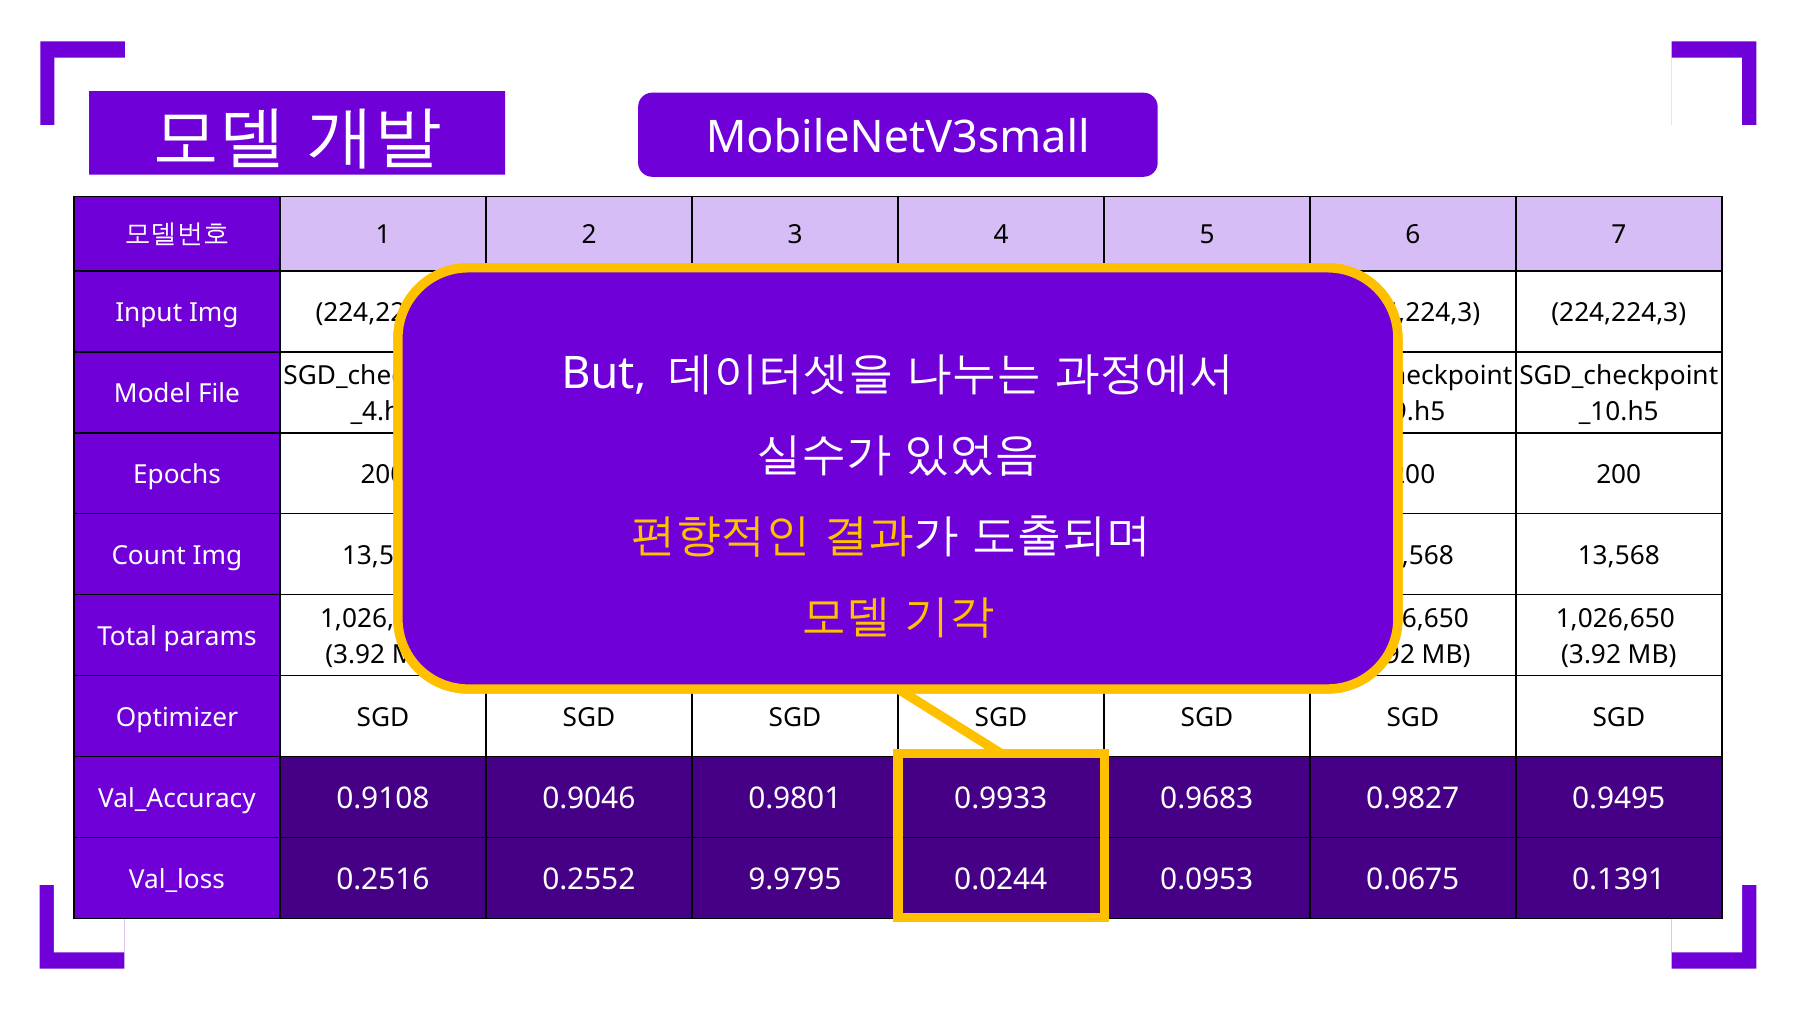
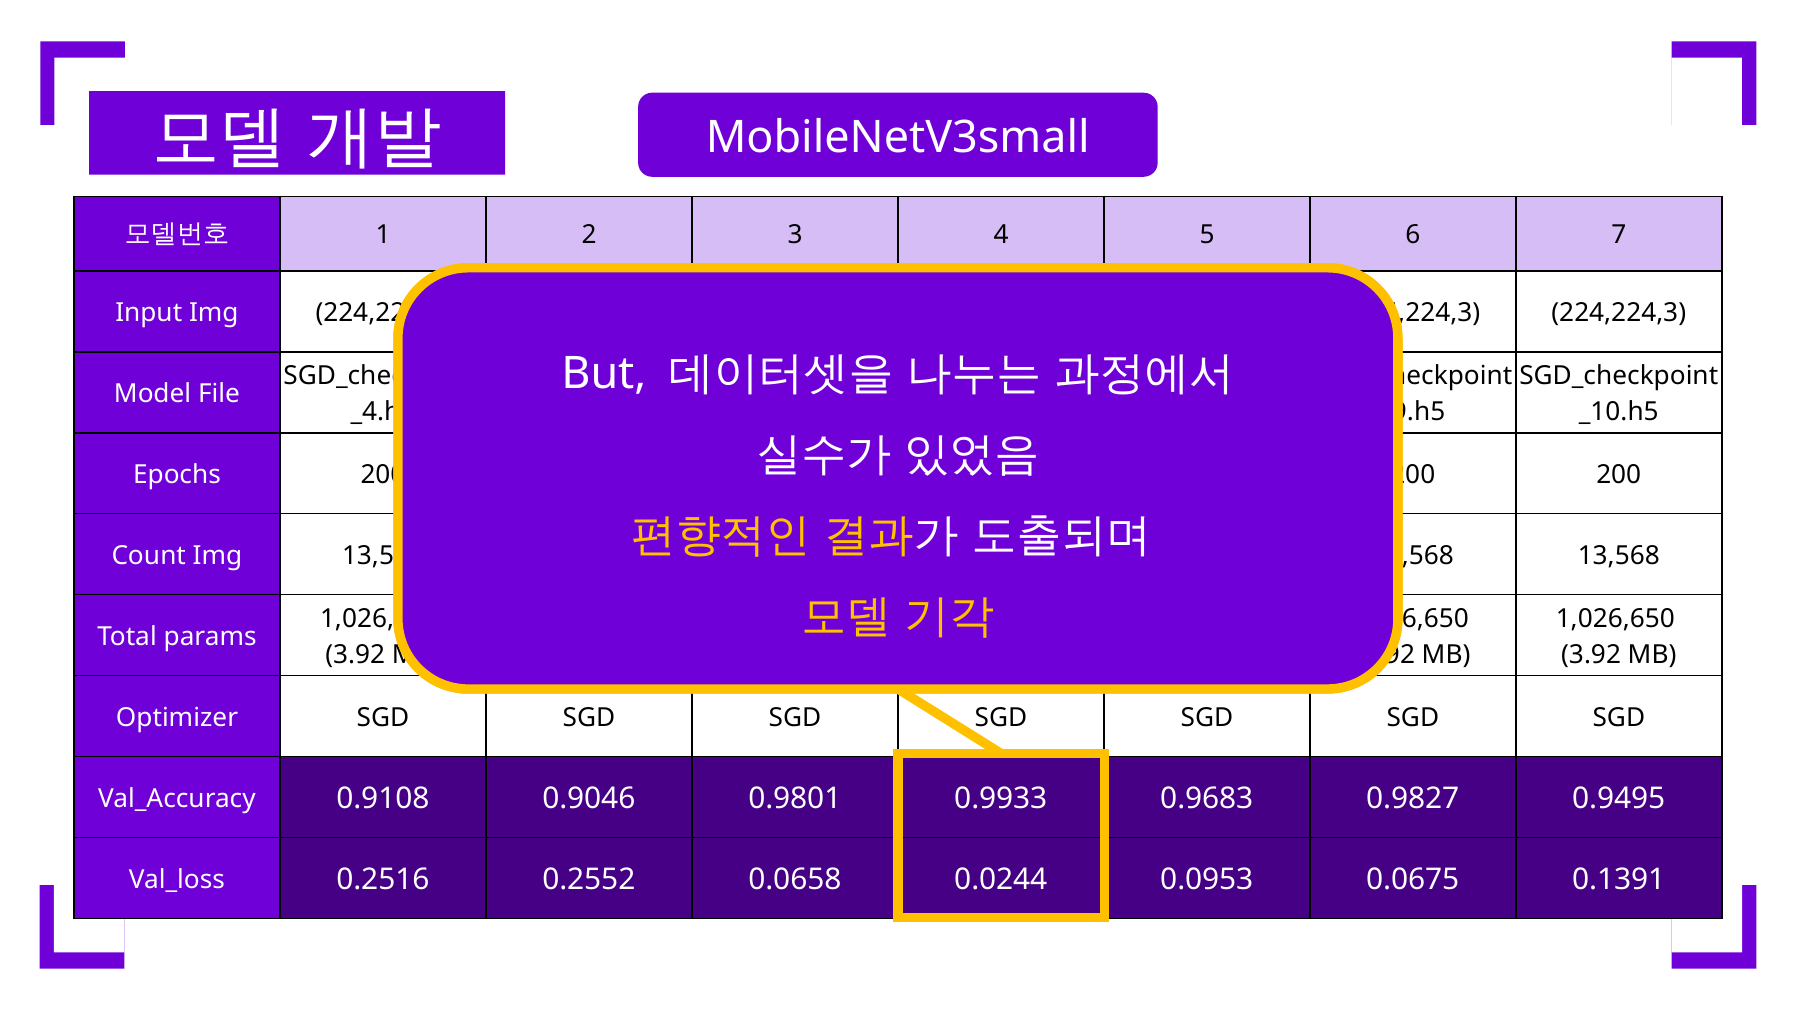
9.9795: 9.9795 -> 0.0658
